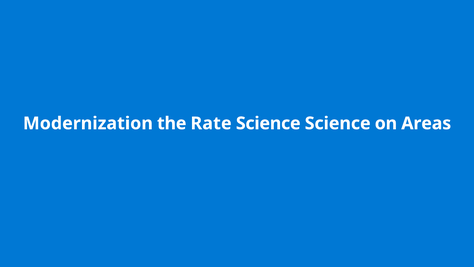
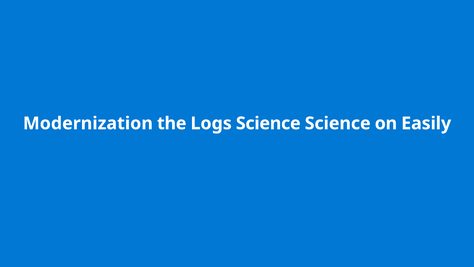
Rate: Rate -> Logs
Areas: Areas -> Easily
